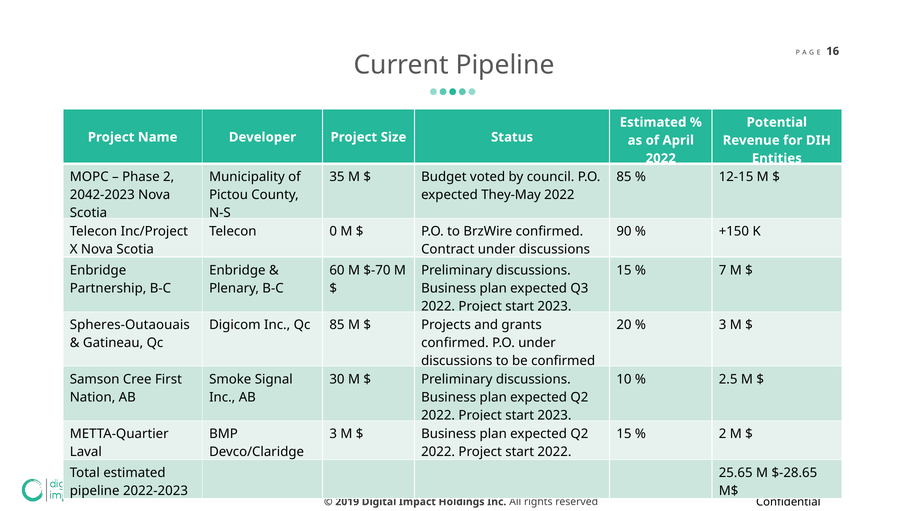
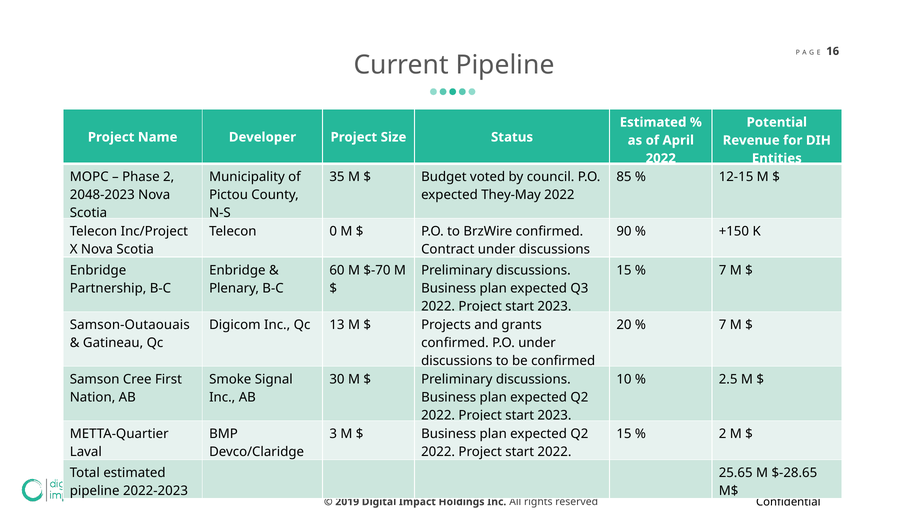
2042-2023: 2042-2023 -> 2048-2023
Spheres-Outaouais: Spheres-Outaouais -> Samson-Outaouais
Qc 85: 85 -> 13
3 at (723, 325): 3 -> 7
